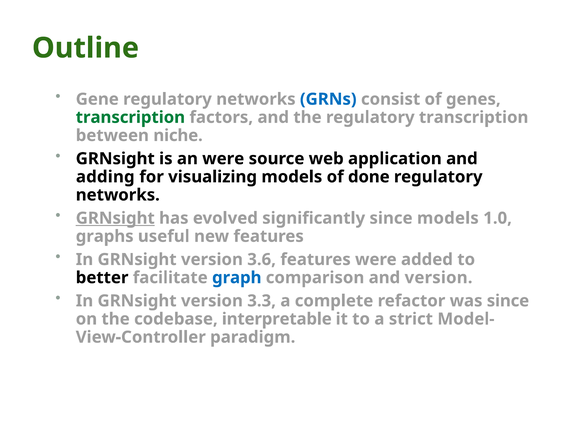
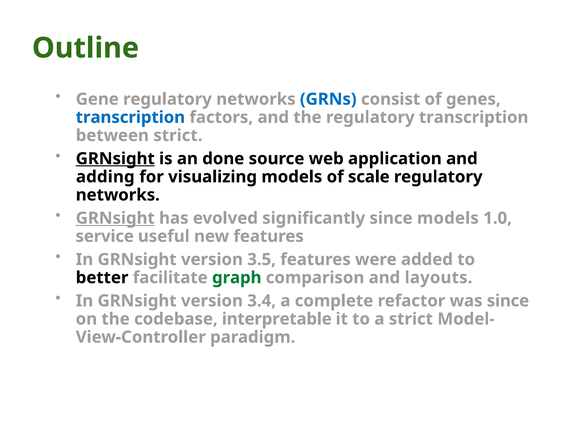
transcription at (130, 117) colour: green -> blue
between niche: niche -> strict
GRNsight at (115, 159) underline: none -> present
an were: were -> done
done: done -> scale
graphs: graphs -> service
3.6: 3.6 -> 3.5
graph colour: blue -> green
and version: version -> layouts
3.3: 3.3 -> 3.4
